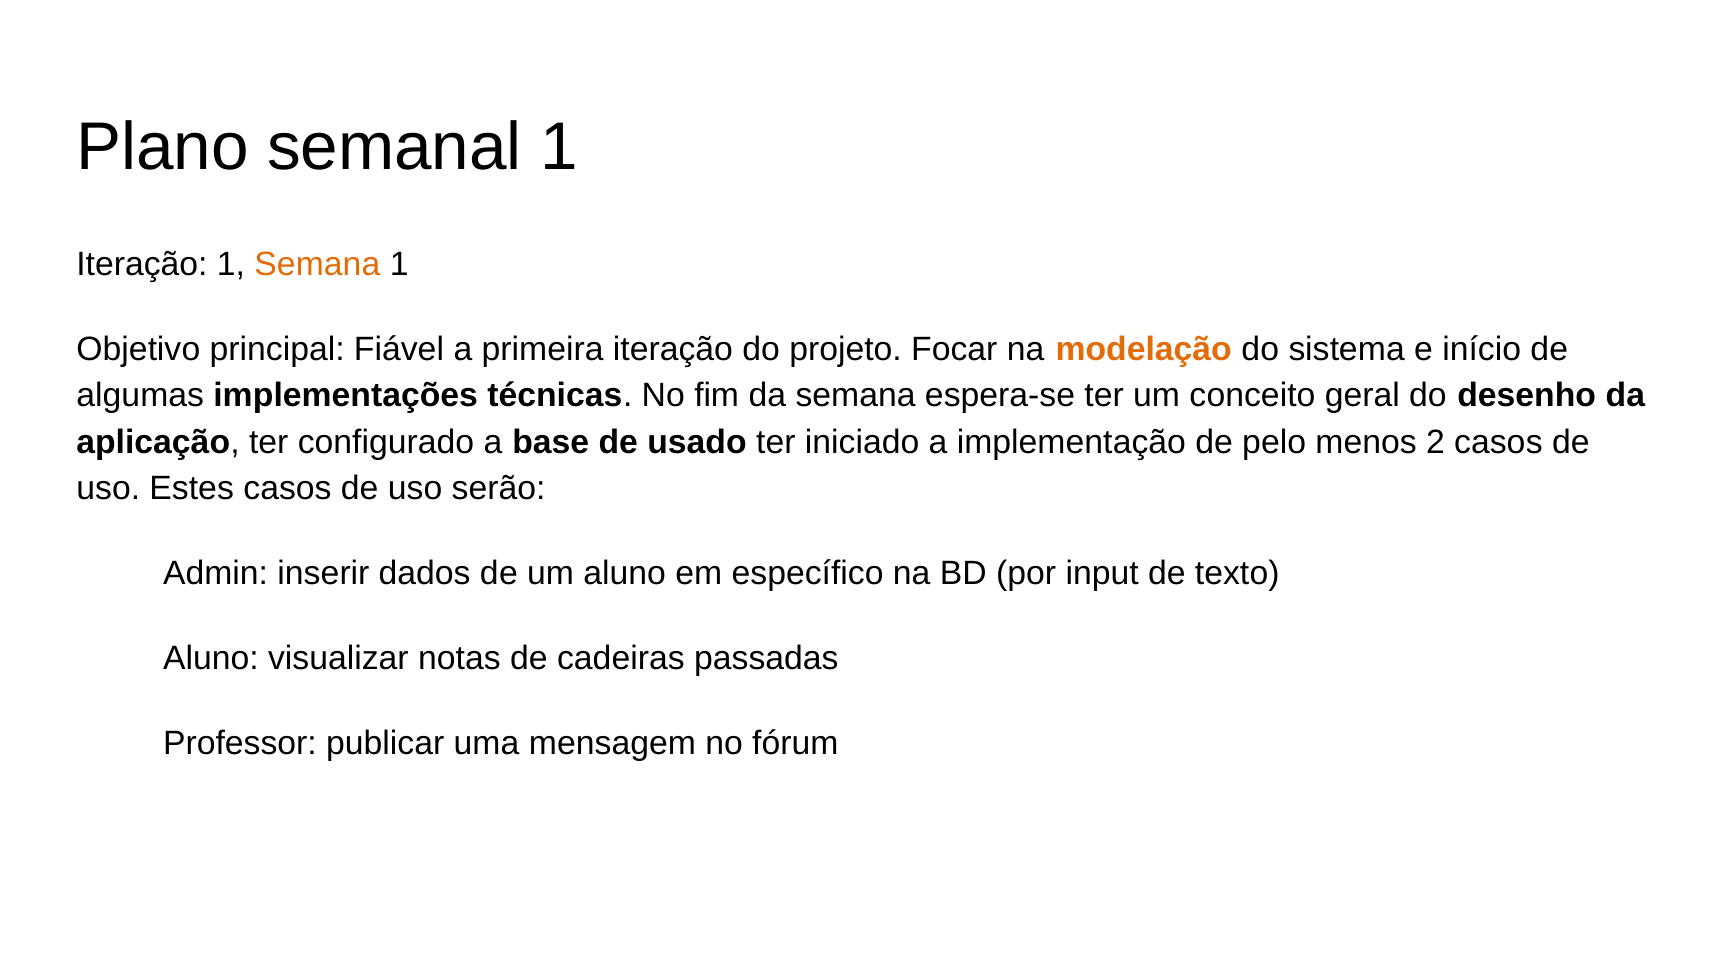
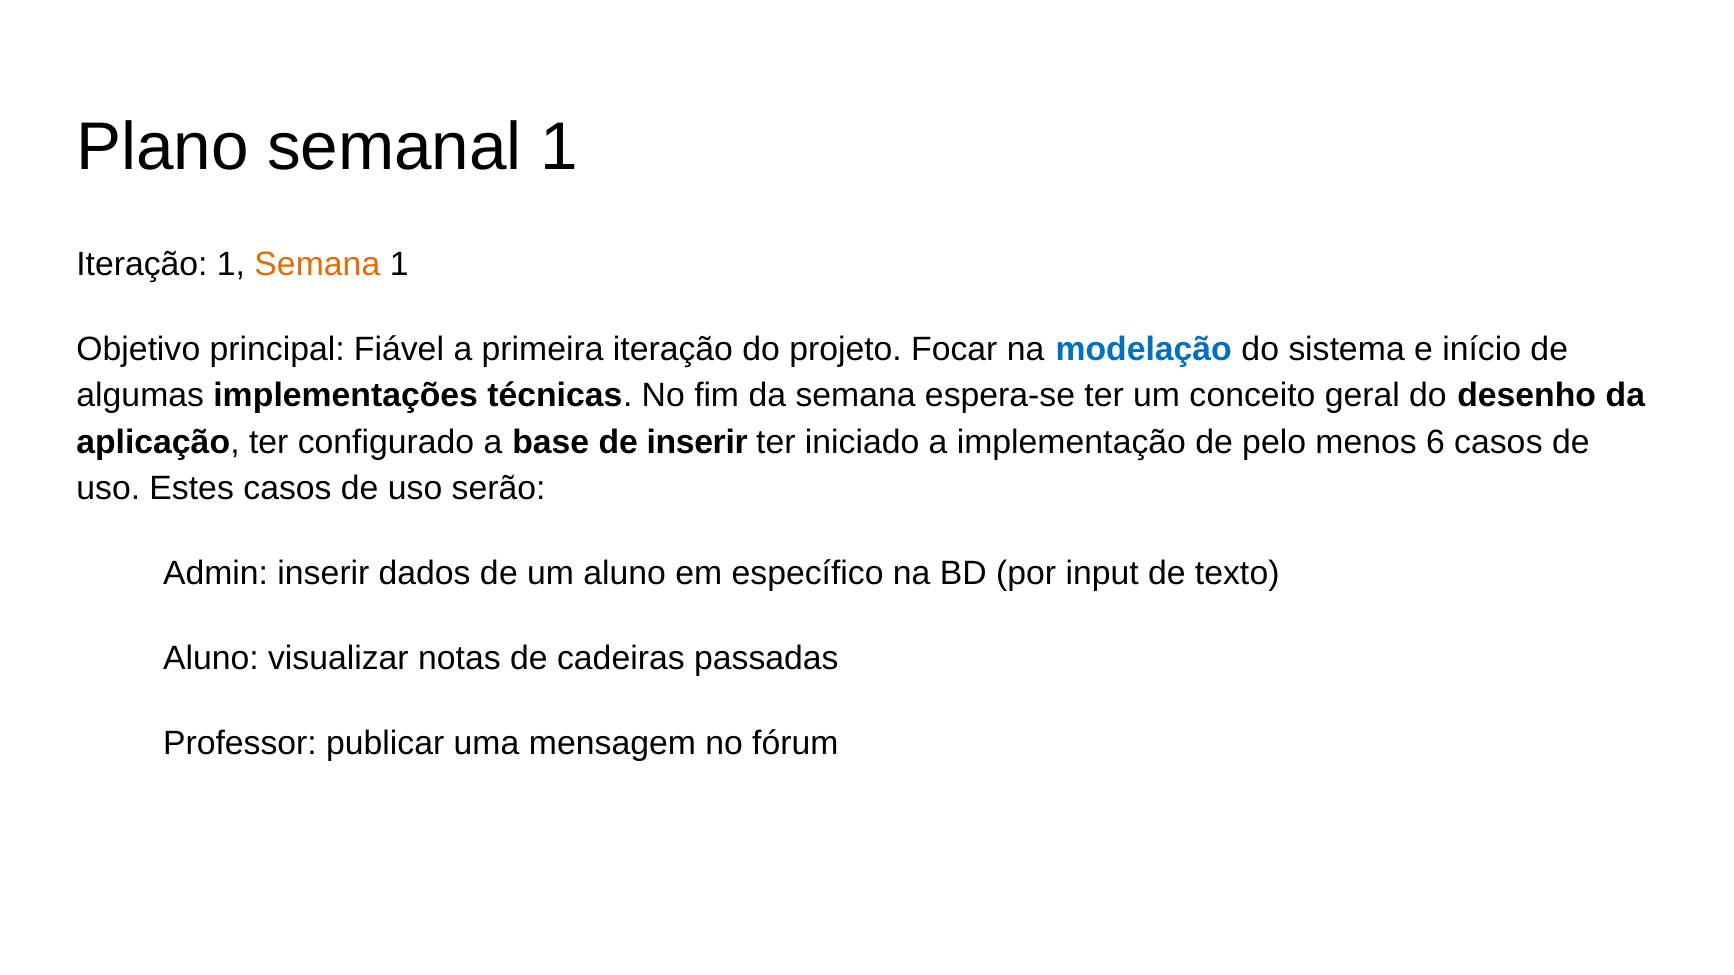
modelação colour: orange -> blue
de usado: usado -> inserir
2: 2 -> 6
